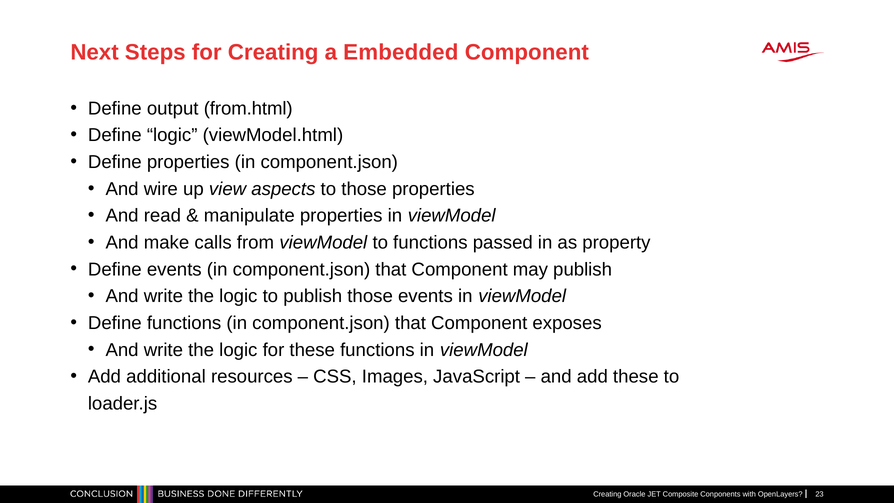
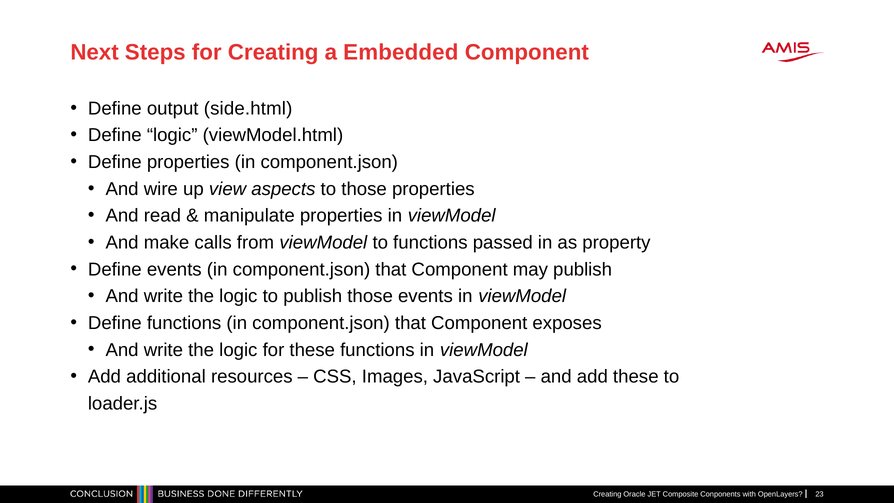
from.html: from.html -> side.html
